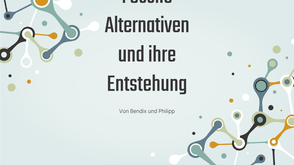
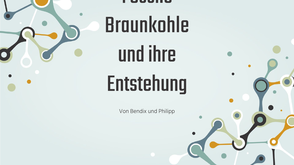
Alternativen: Alternativen -> Braunkohle
